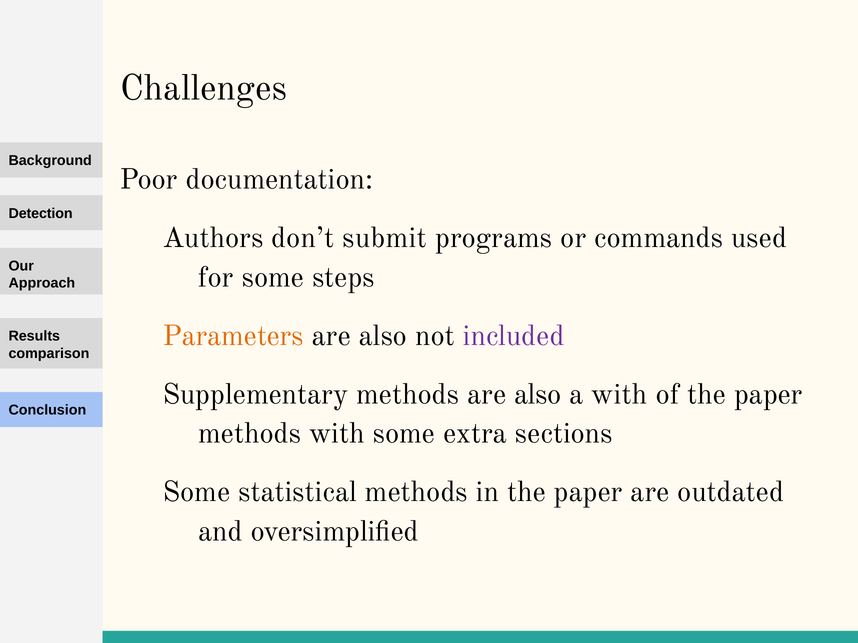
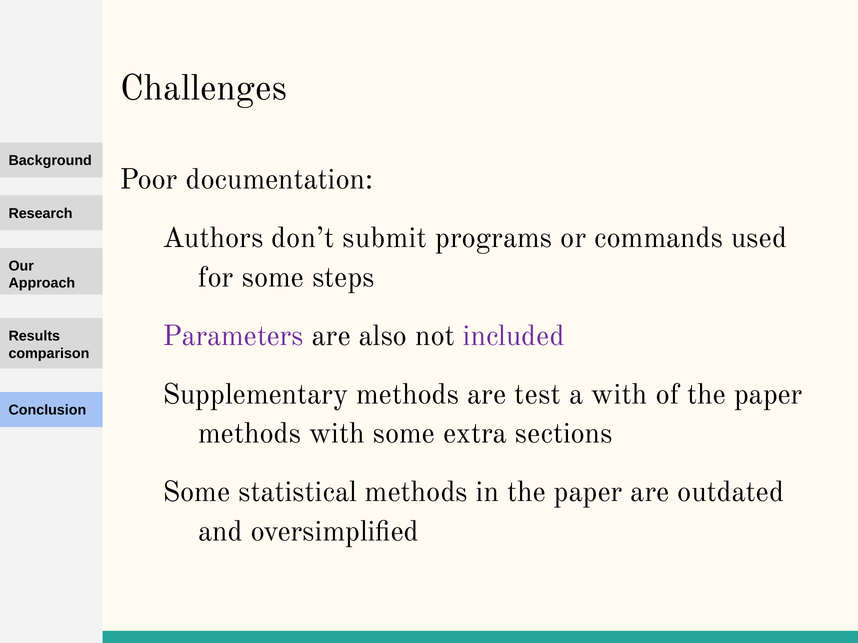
Detection: Detection -> Research
Parameters colour: orange -> purple
methods are also: also -> test
